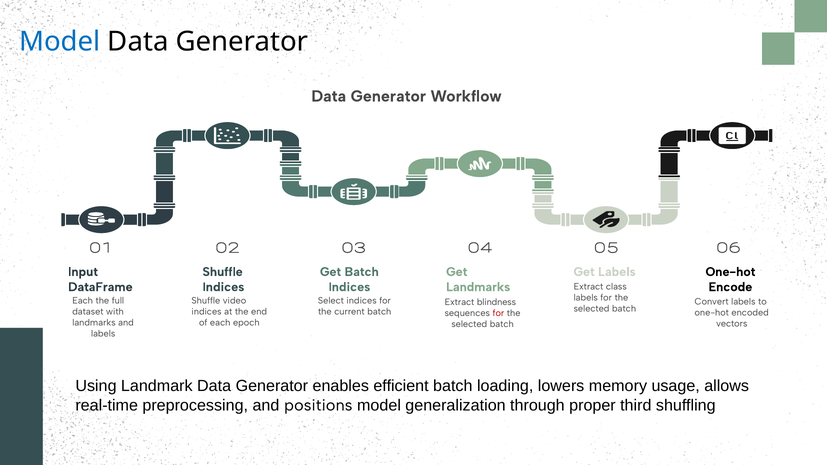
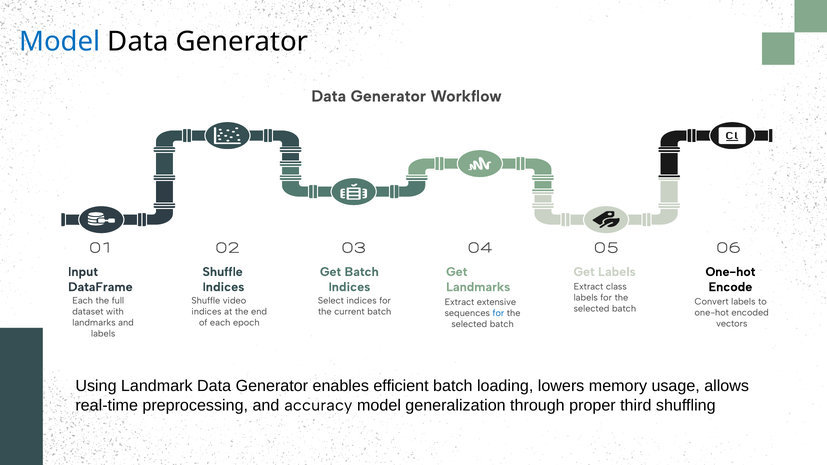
blindness: blindness -> extensive
for at (498, 313) colour: red -> blue
positions: positions -> accuracy
